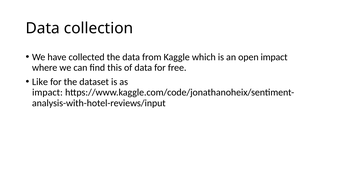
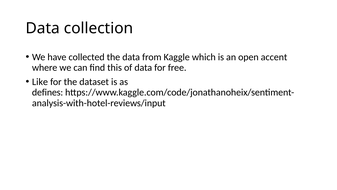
open impact: impact -> accent
impact at (47, 92): impact -> defines
